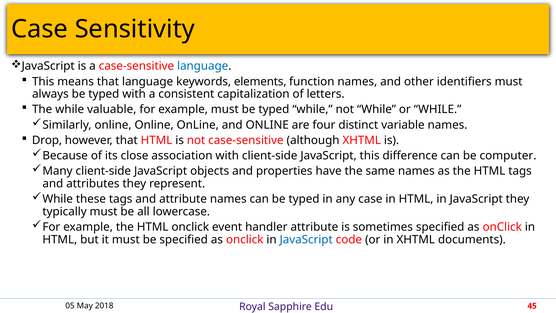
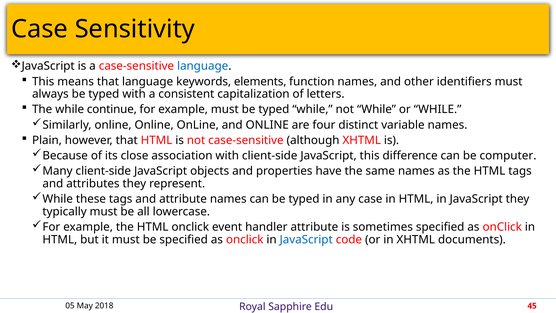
valuable: valuable -> continue
Drop: Drop -> Plain
